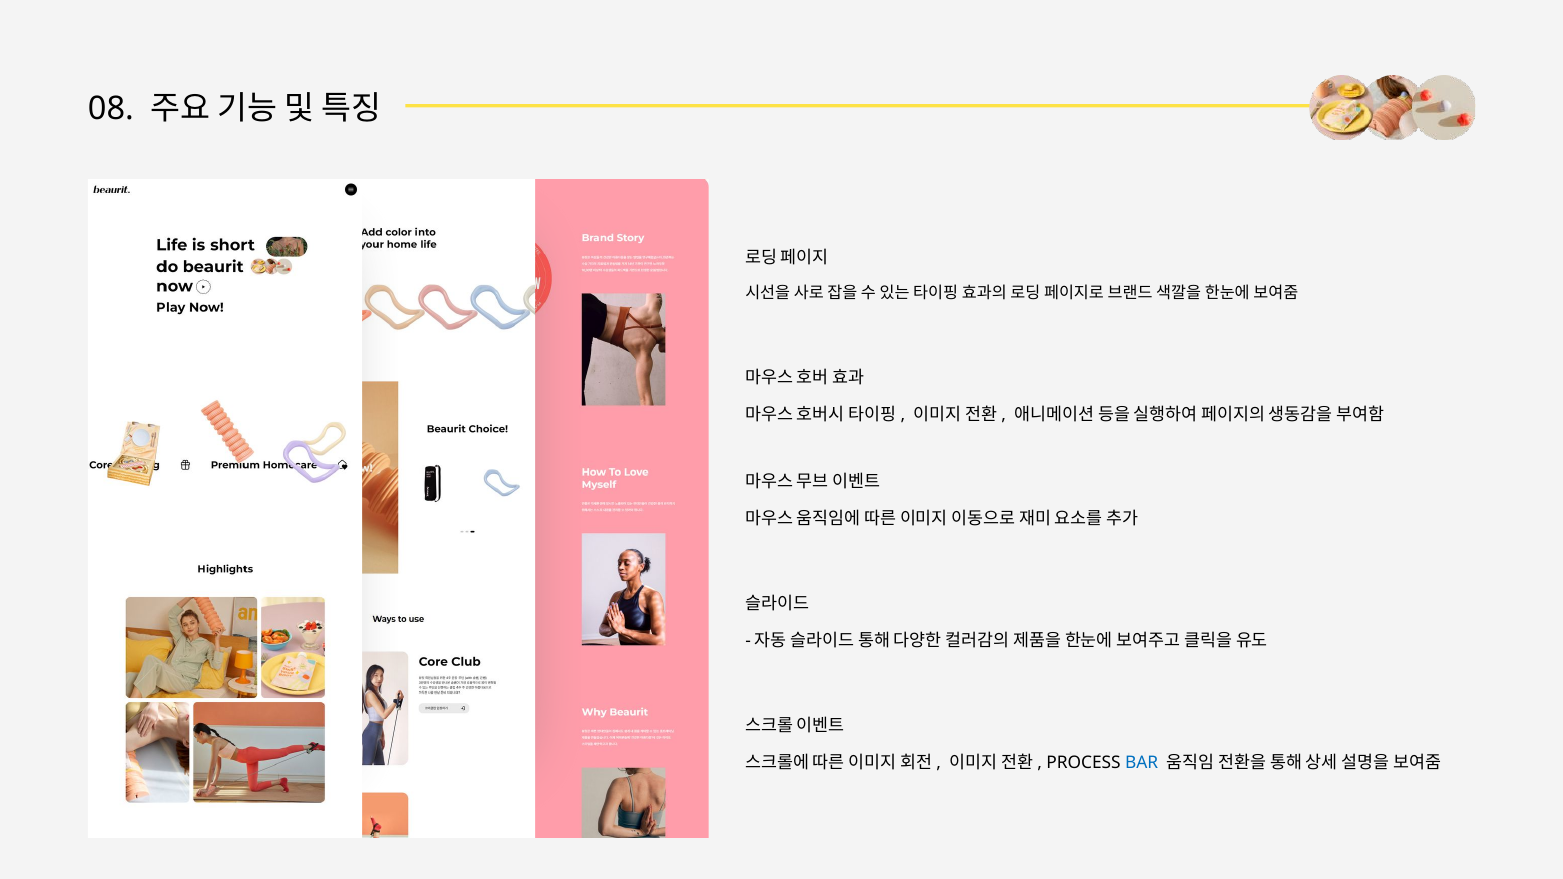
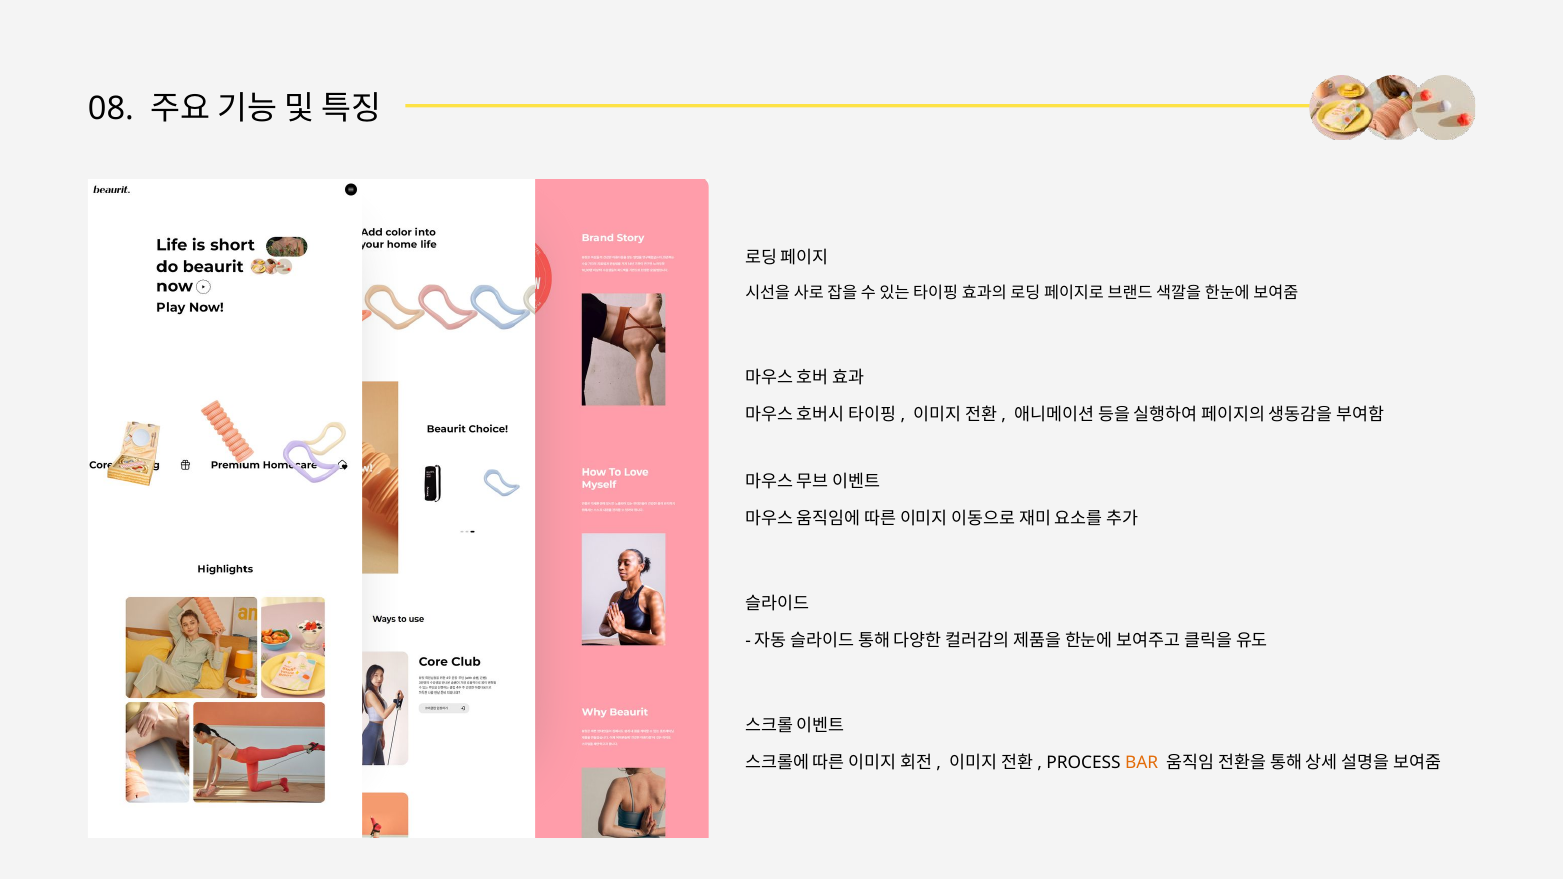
BAR colour: blue -> orange
